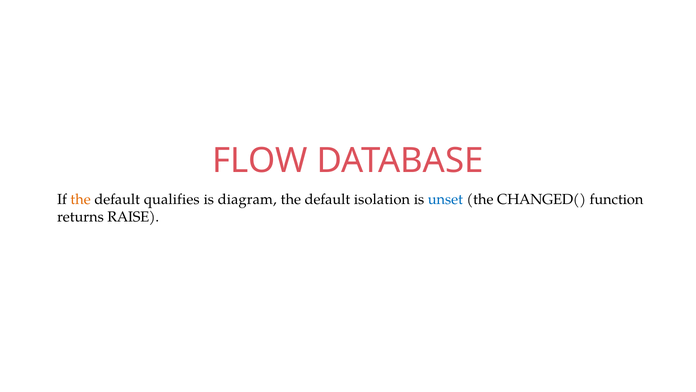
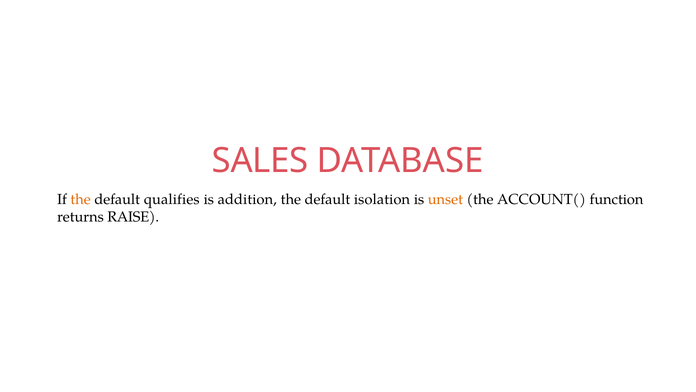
FLOW: FLOW -> SALES
diagram: diagram -> addition
unset colour: blue -> orange
CHANGED(: CHANGED( -> ACCOUNT(
